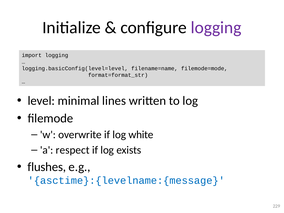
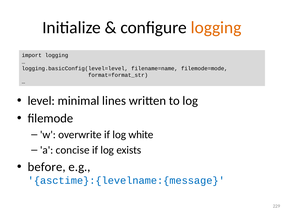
logging at (216, 27) colour: purple -> orange
respect: respect -> concise
flushes: flushes -> before
